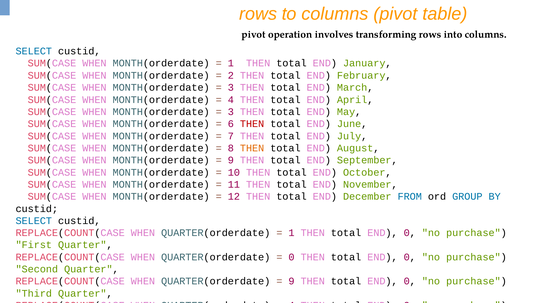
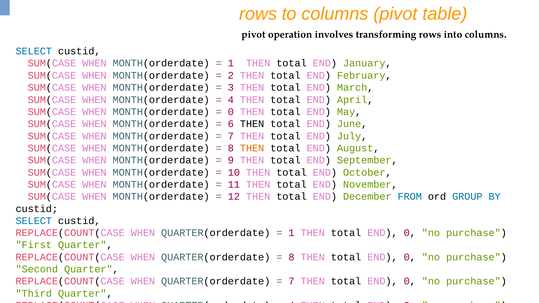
3 at (231, 112): 3 -> 0
THEN at (252, 124) colour: red -> black
0 at (291, 257): 0 -> 8
9 at (291, 281): 9 -> 7
